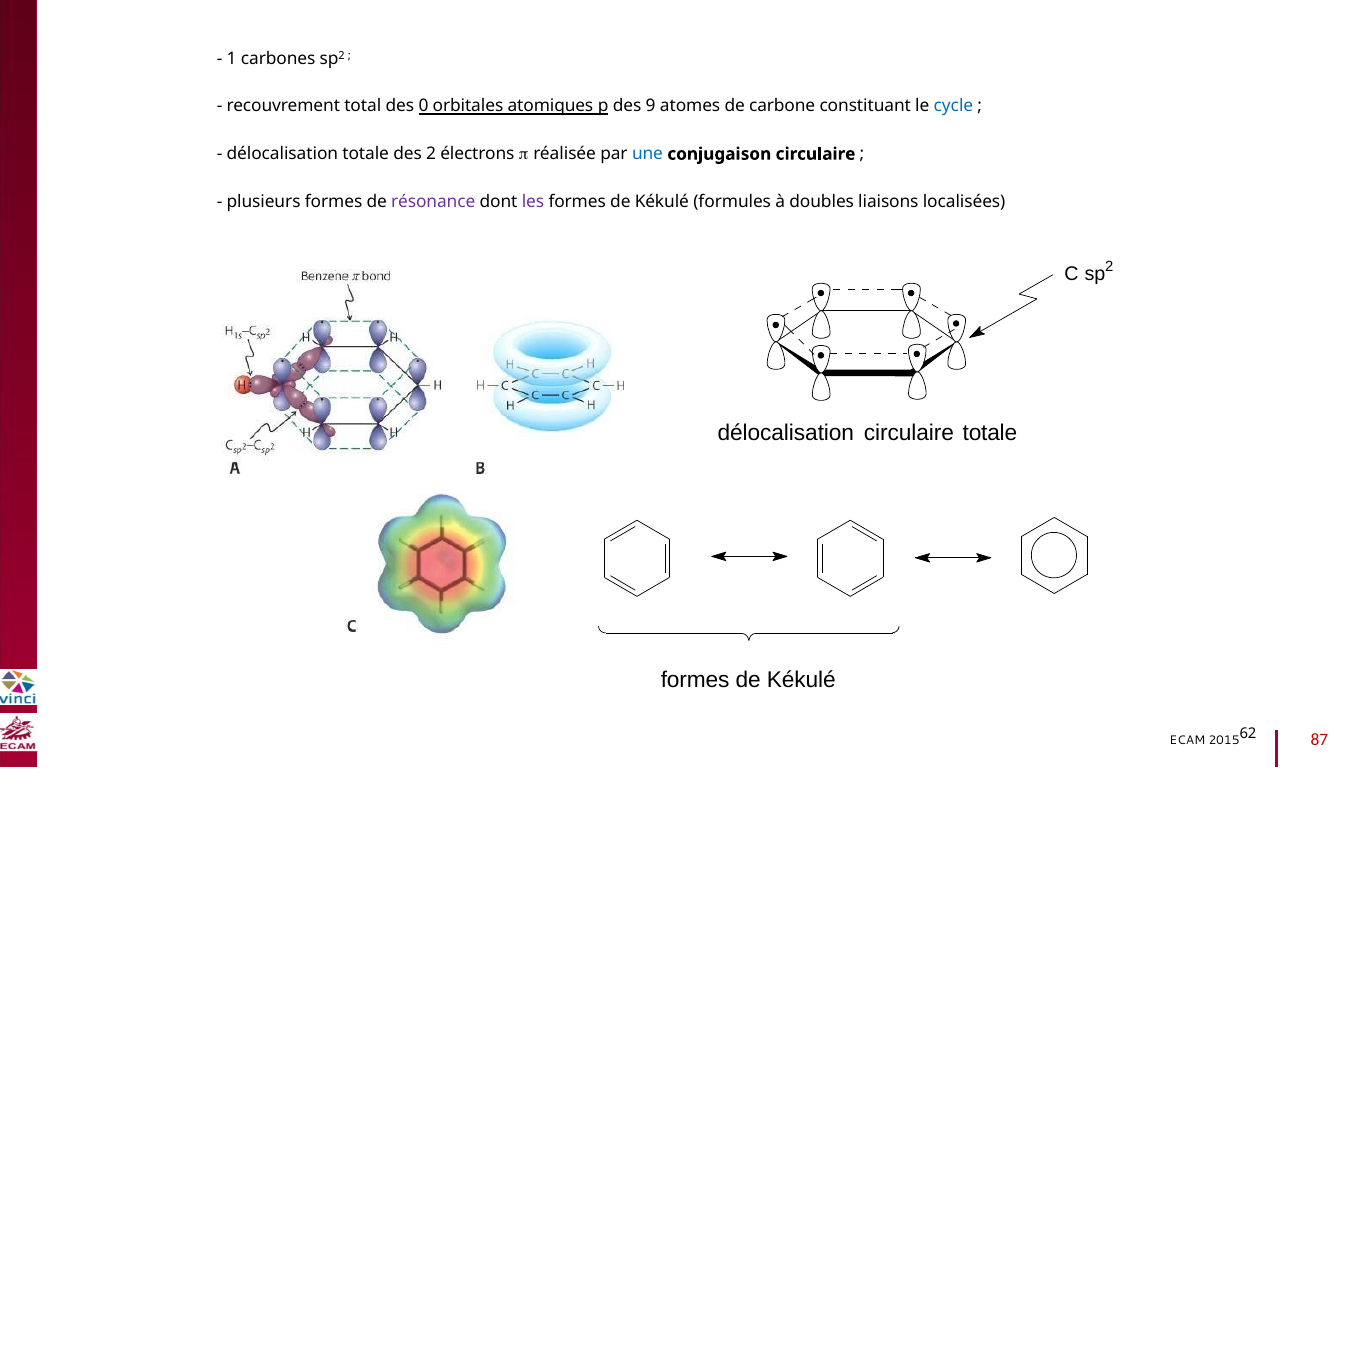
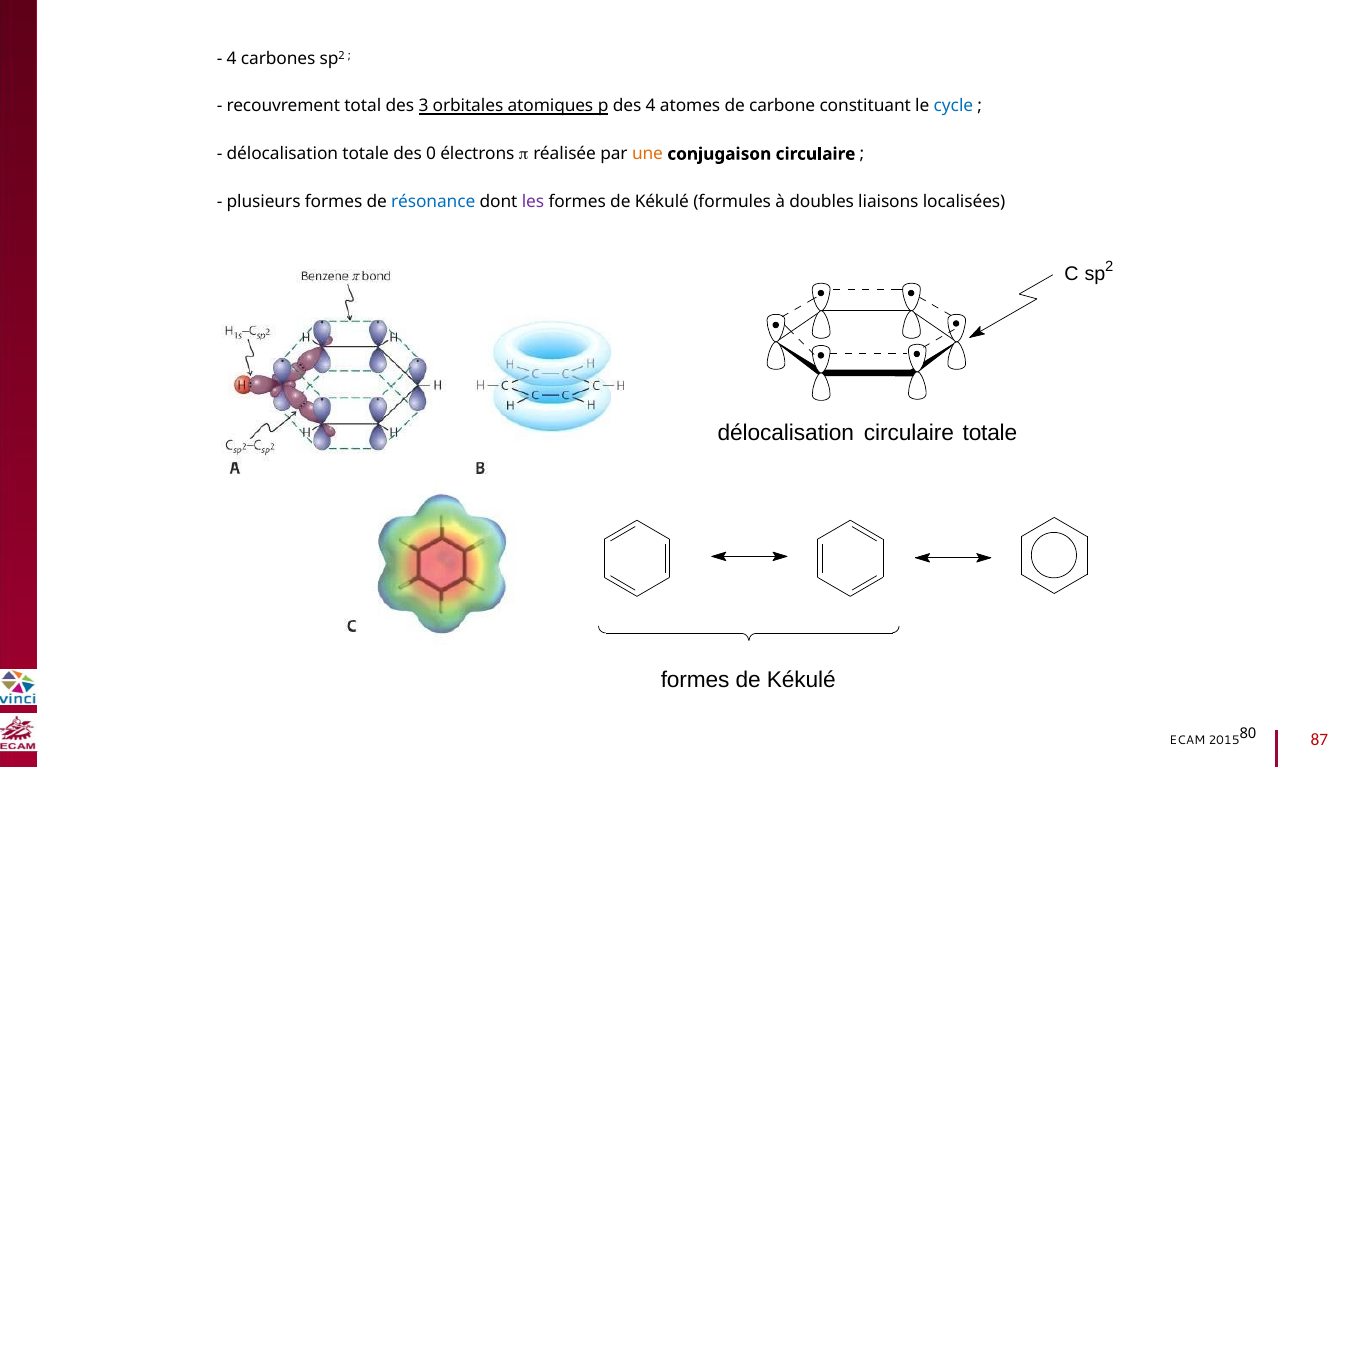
1 at (232, 58): 1 -> 4
des 0: 0 -> 3
des 9: 9 -> 4
des 2: 2 -> 0
une colour: blue -> orange
résonance colour: purple -> blue
62: 62 -> 80
